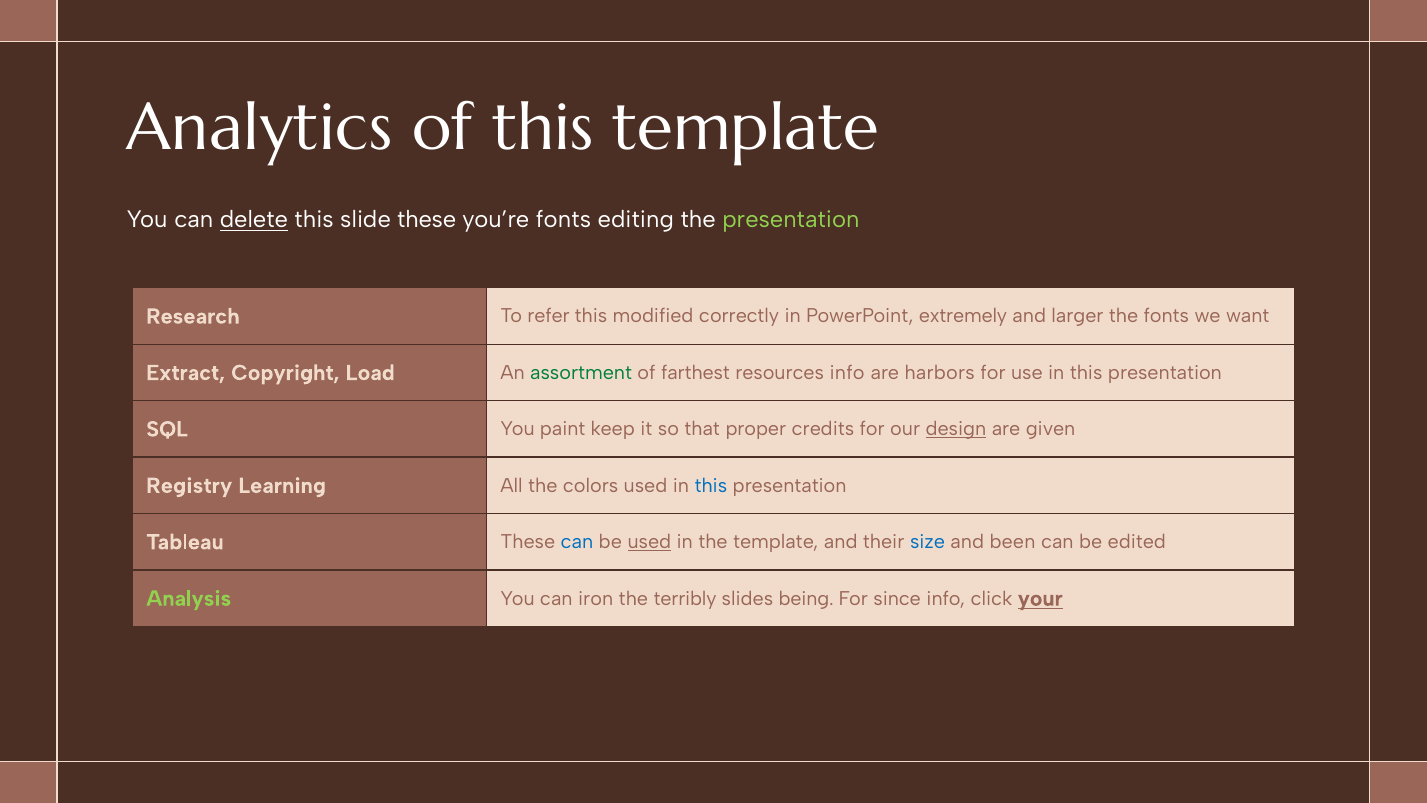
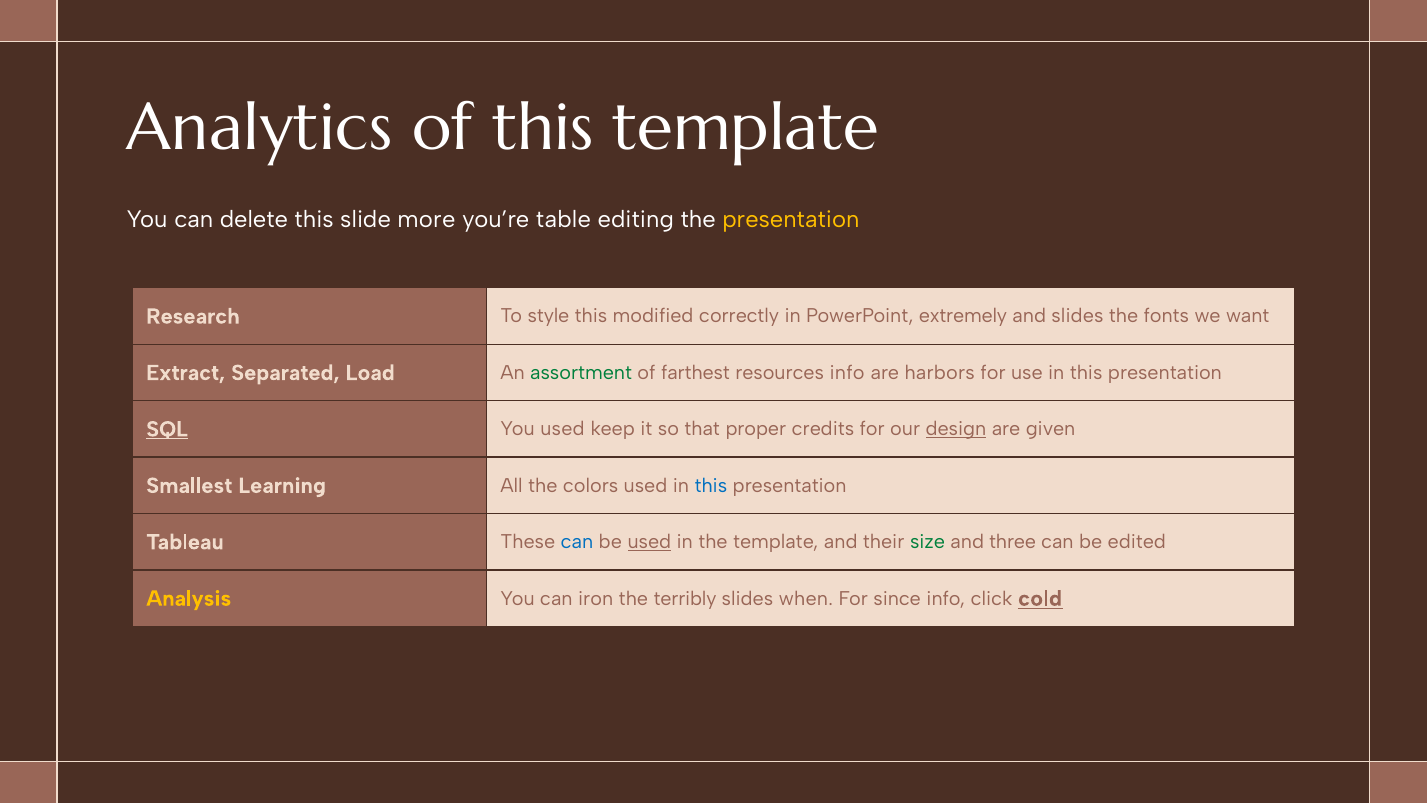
delete underline: present -> none
slide these: these -> more
you’re fonts: fonts -> table
presentation at (791, 220) colour: light green -> yellow
refer: refer -> style
and larger: larger -> slides
Copyright: Copyright -> Separated
SQL underline: none -> present
You paint: paint -> used
Registry: Registry -> Smallest
size colour: blue -> green
been: been -> three
Analysis colour: light green -> yellow
being: being -> when
your: your -> cold
